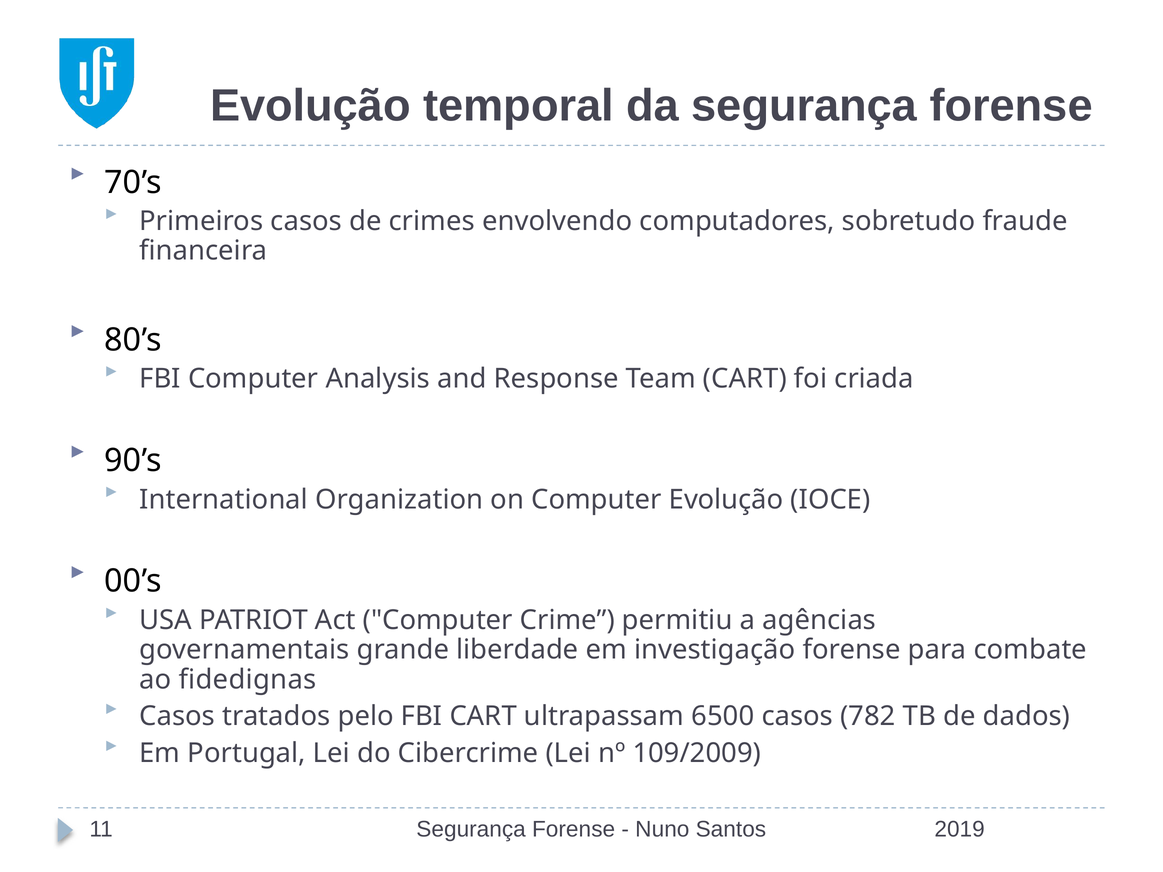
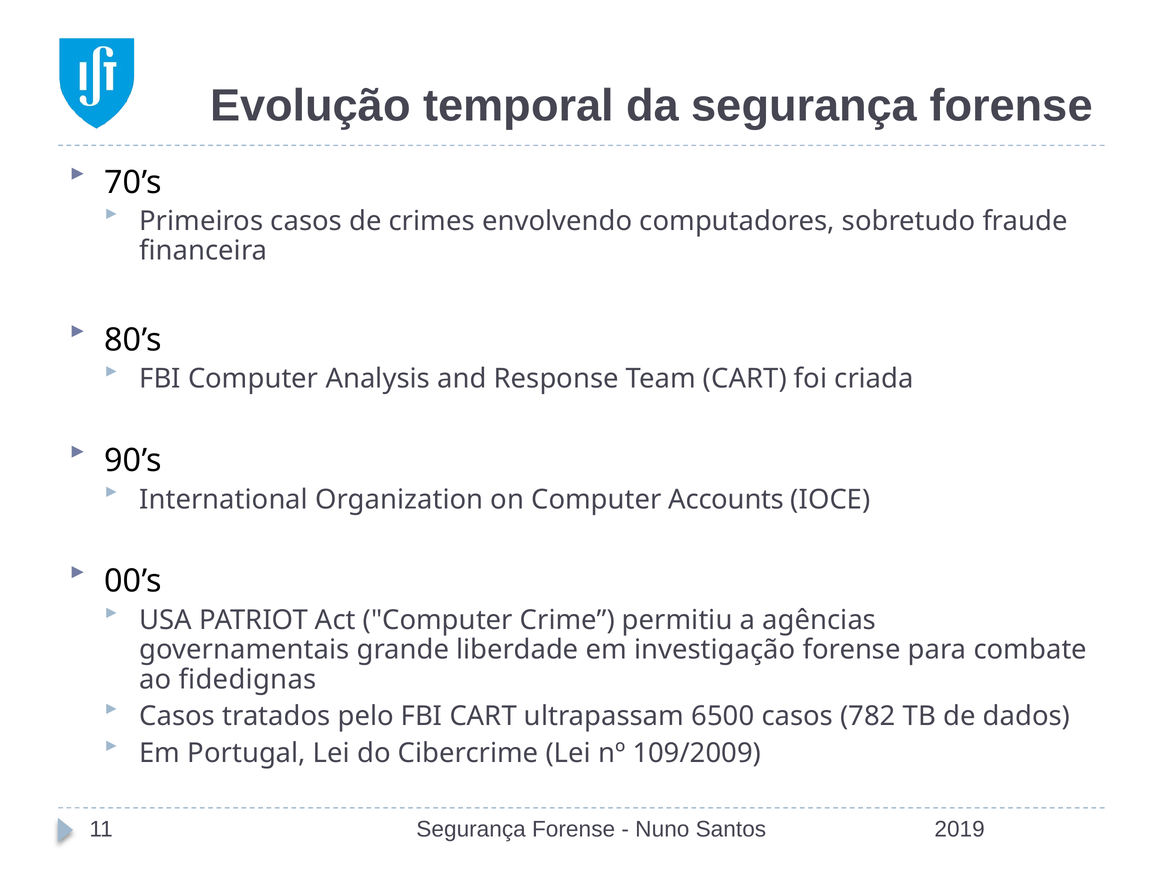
Computer Evolução: Evolução -> Accounts
